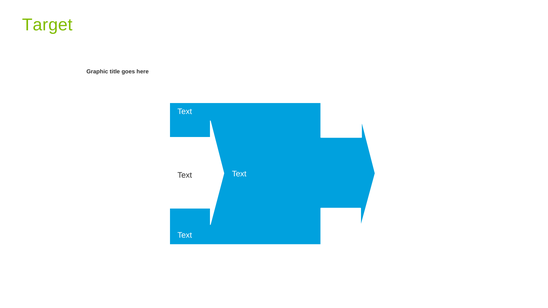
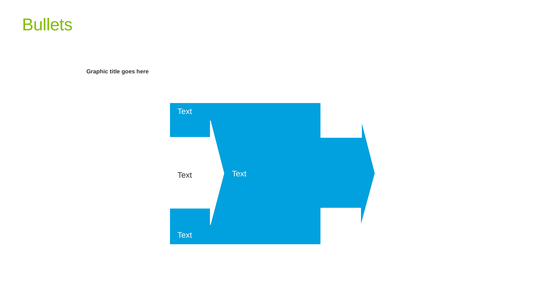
Target: Target -> Bullets
